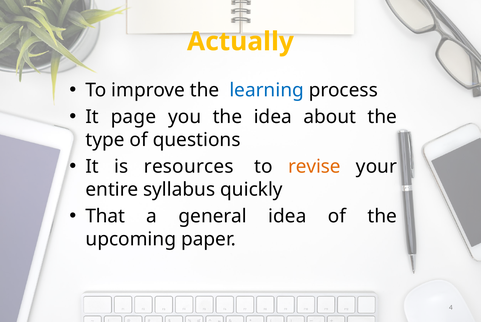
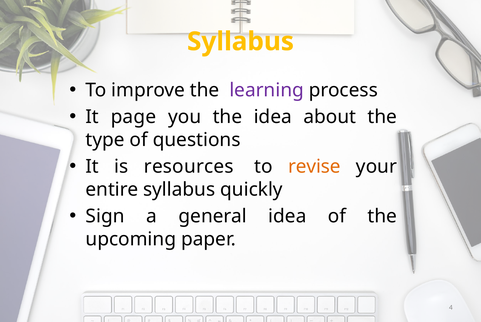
Actually at (240, 42): Actually -> Syllabus
learning colour: blue -> purple
That: That -> Sign
